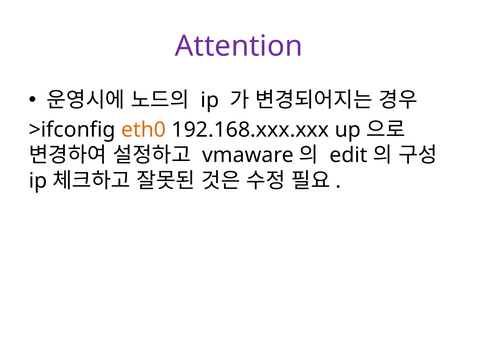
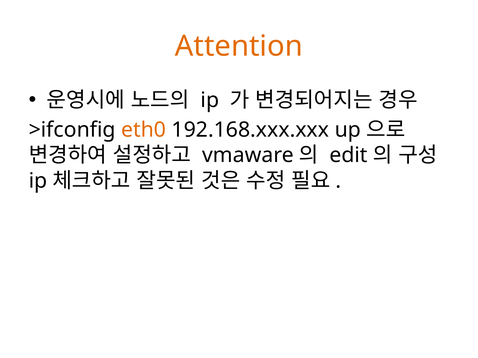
Attention colour: purple -> orange
